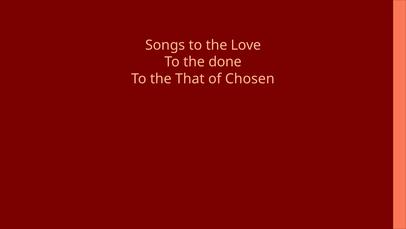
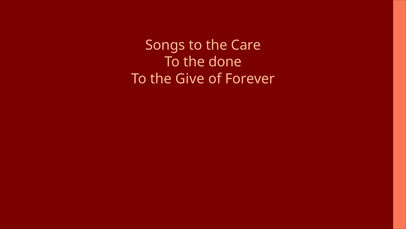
Love: Love -> Care
That: That -> Give
Chosen: Chosen -> Forever
